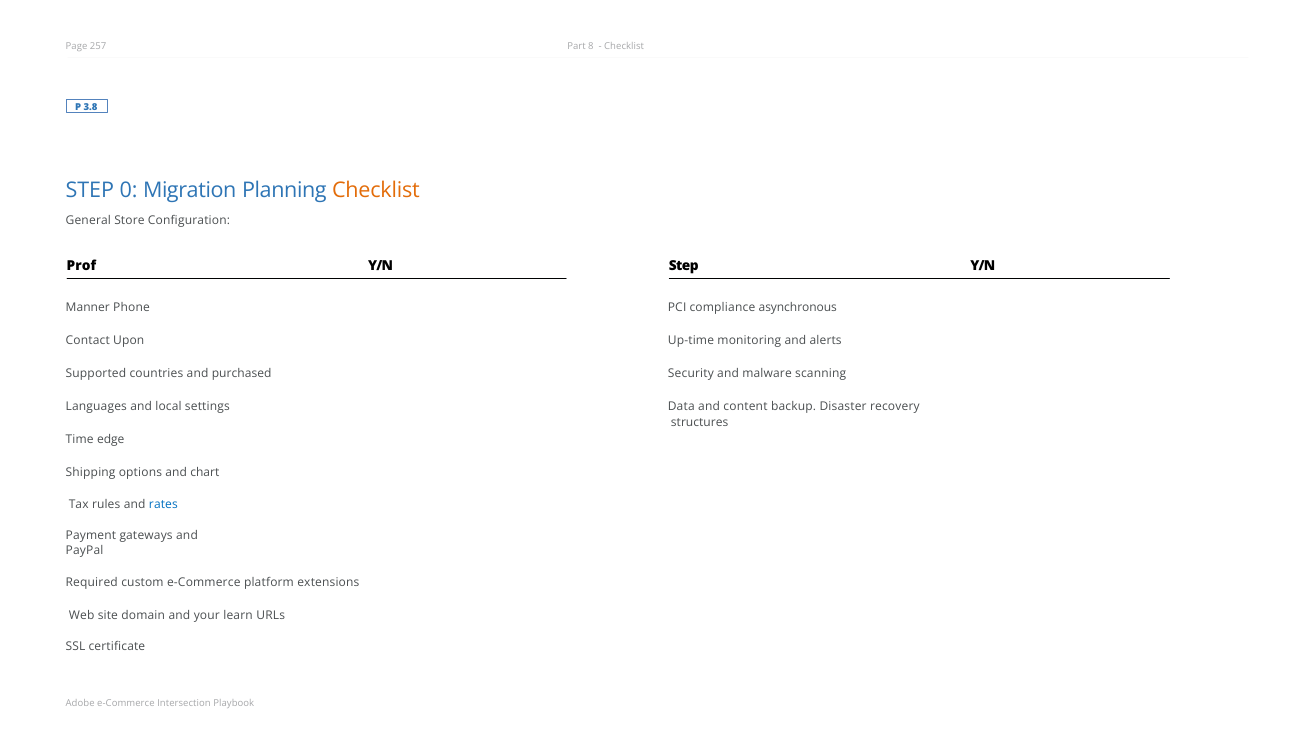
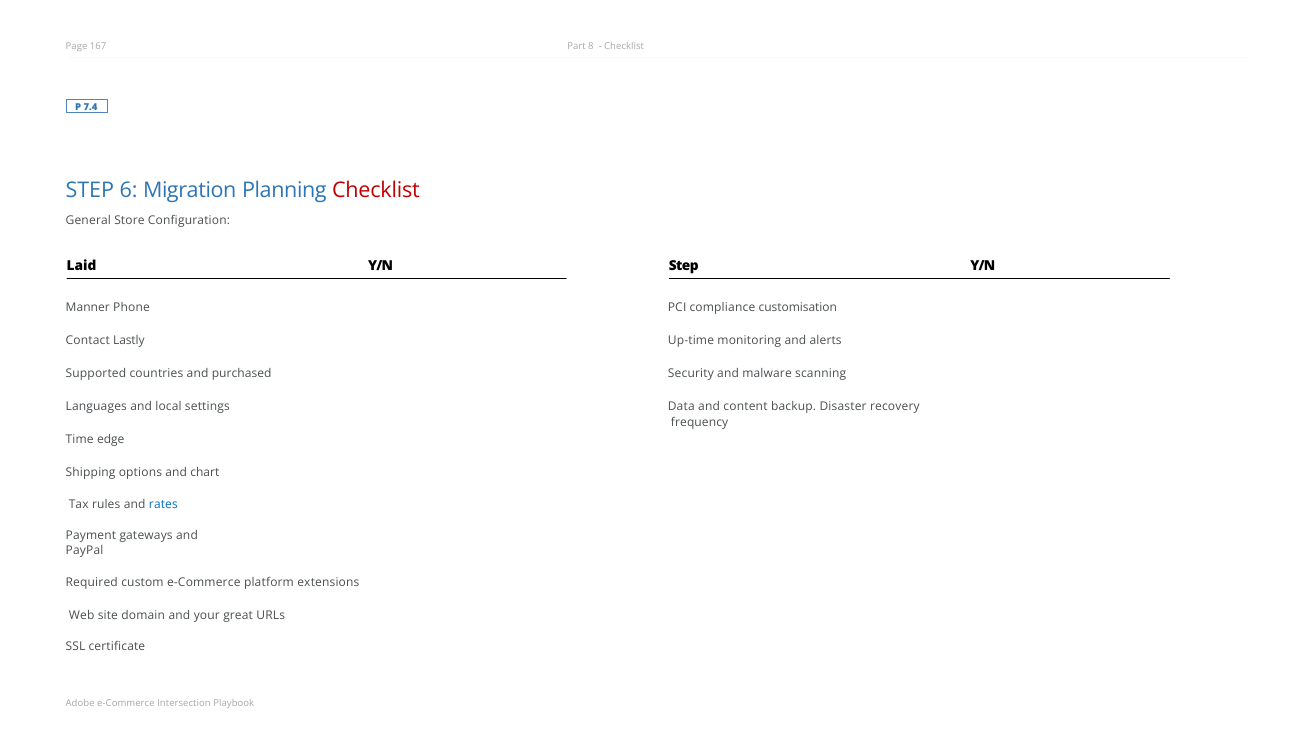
257: 257 -> 167
3.8: 3.8 -> 7.4
0: 0 -> 6
Checklist at (376, 190) colour: orange -> red
Prof: Prof -> Laid
asynchronous: asynchronous -> customisation
Upon: Upon -> Lastly
structures: structures -> frequency
learn: learn -> great
